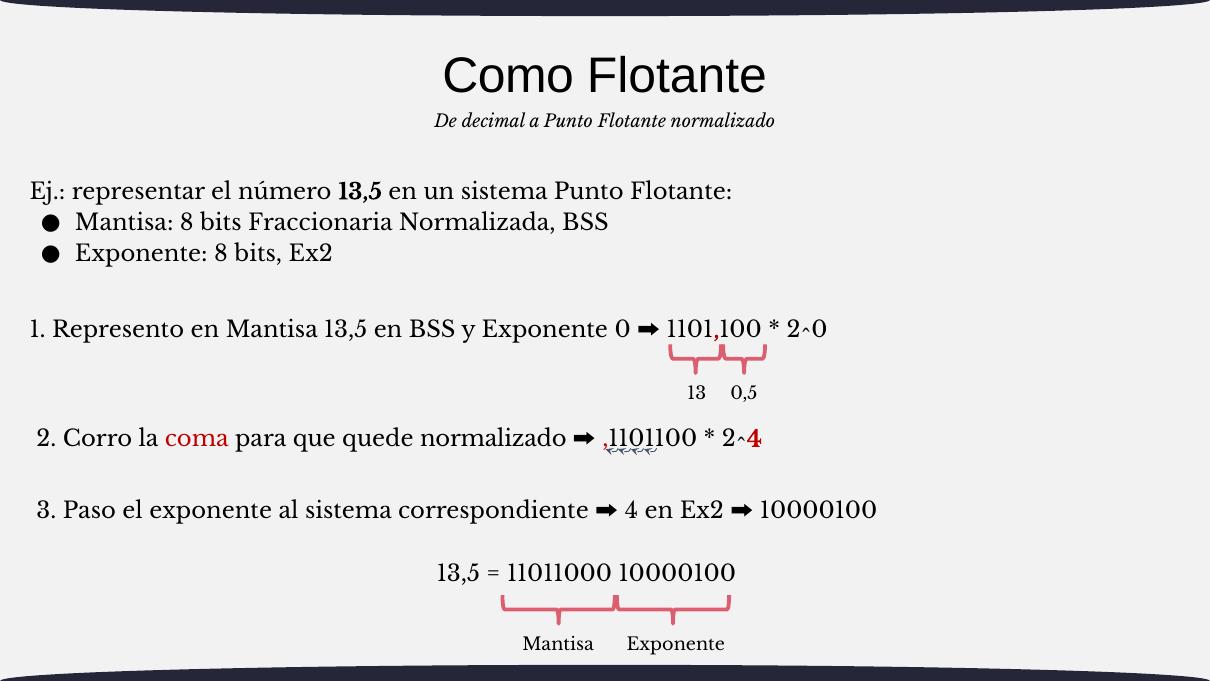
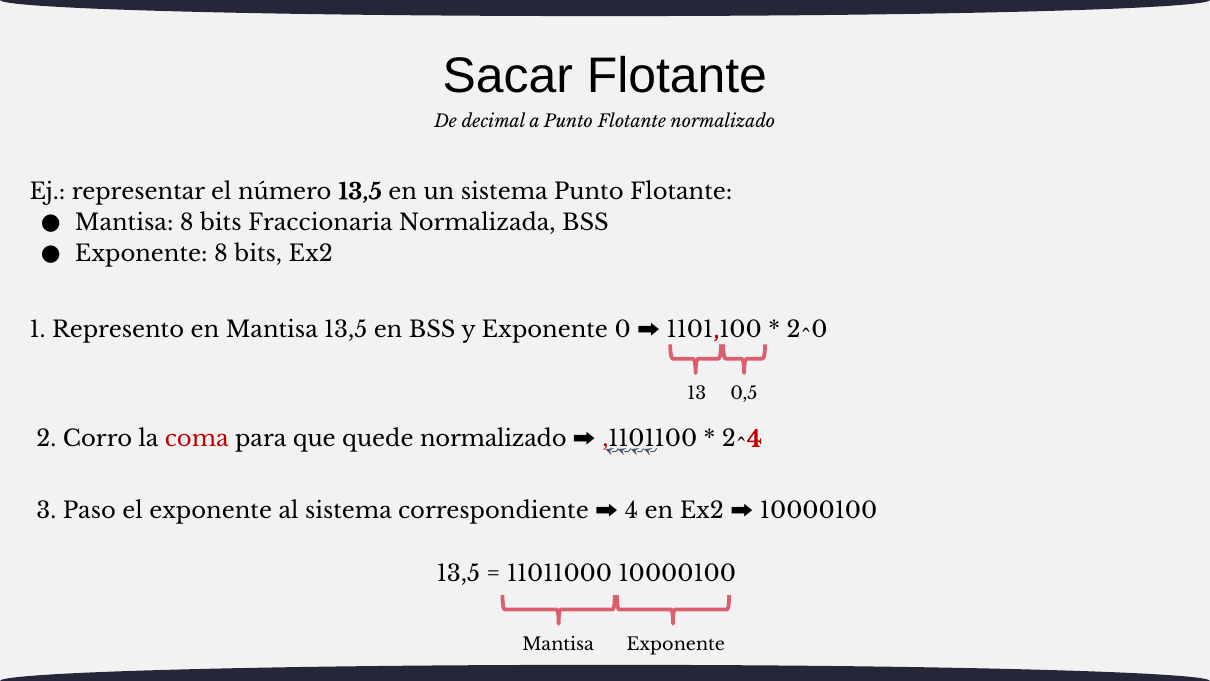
Como: Como -> Sacar
